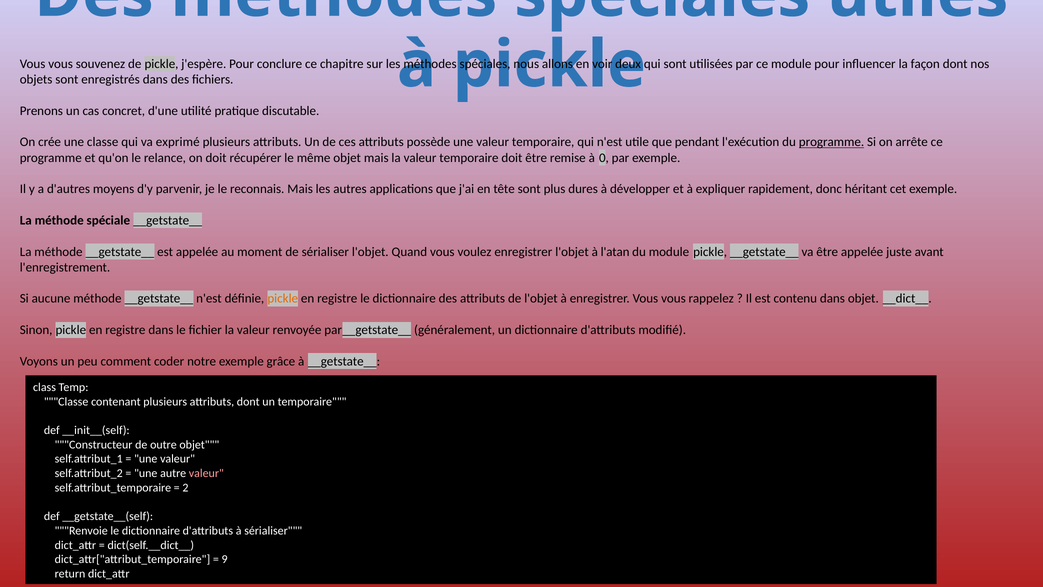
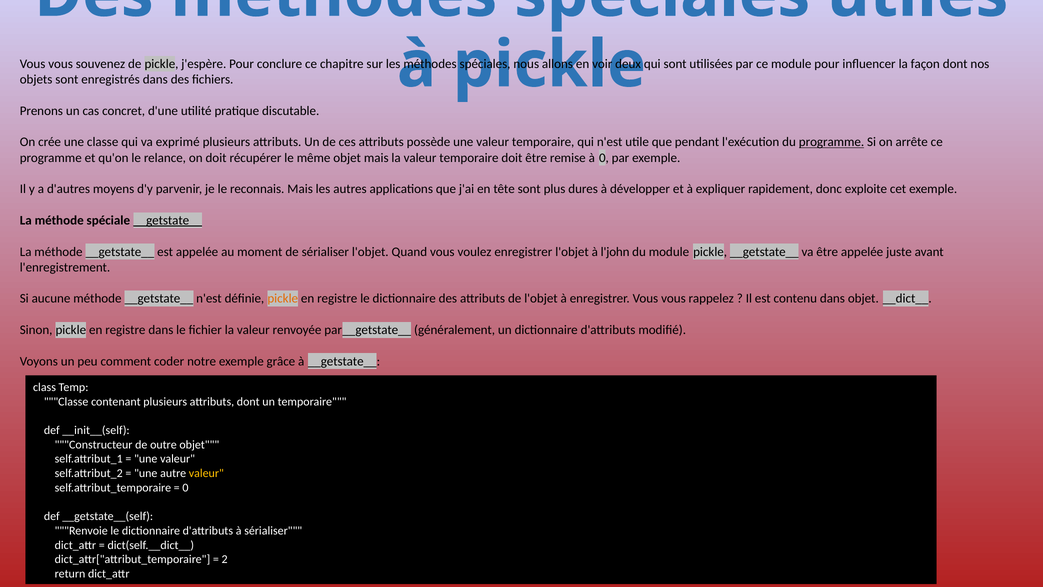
héritant: héritant -> exploite
__getstate__ at (168, 220) underline: none -> present
l'atan: l'atan -> l'john
valeur at (206, 473) colour: pink -> yellow
2 at (185, 487): 2 -> 0
9: 9 -> 2
